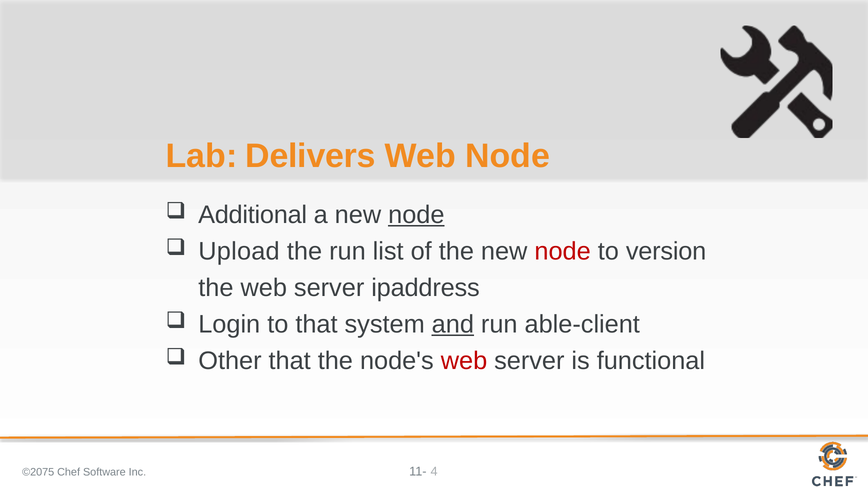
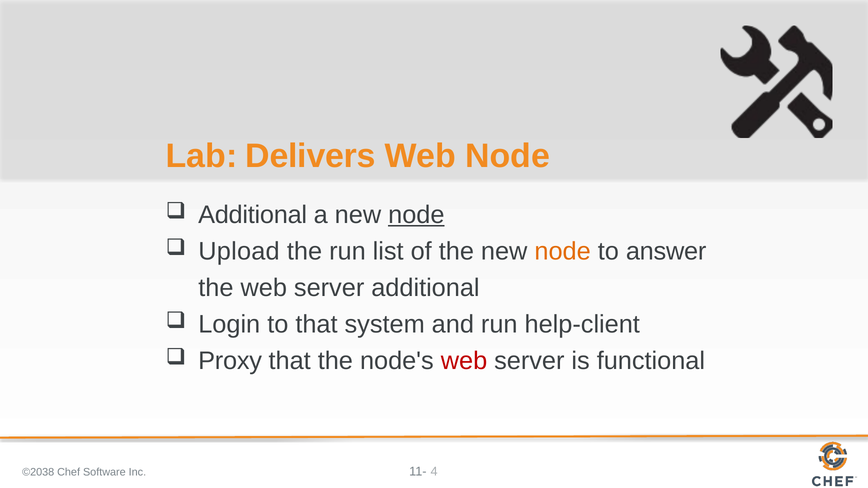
node at (563, 252) colour: red -> orange
version: version -> answer
server ipaddress: ipaddress -> additional
and underline: present -> none
able-client: able-client -> help-client
Other: Other -> Proxy
©2075: ©2075 -> ©2038
